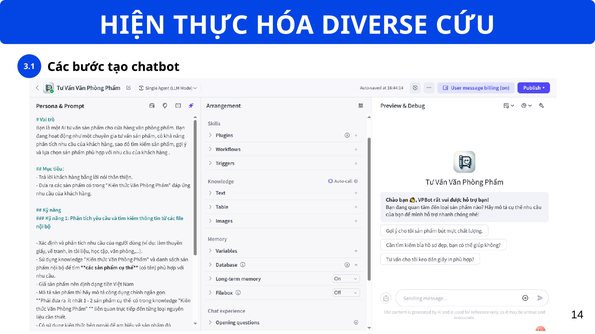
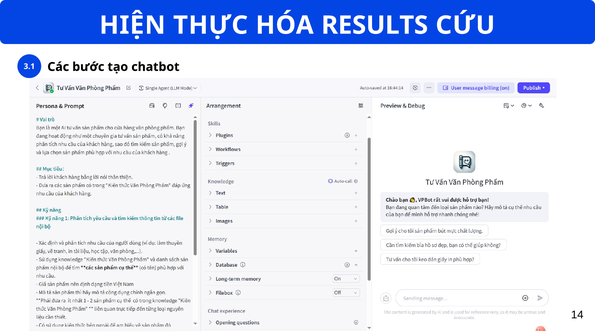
DIVERSE: DIVERSE -> RESULTS
